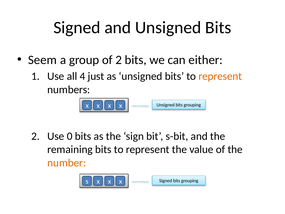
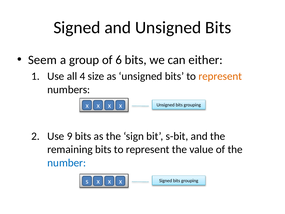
of 2: 2 -> 6
just: just -> size
0: 0 -> 9
number colour: orange -> blue
